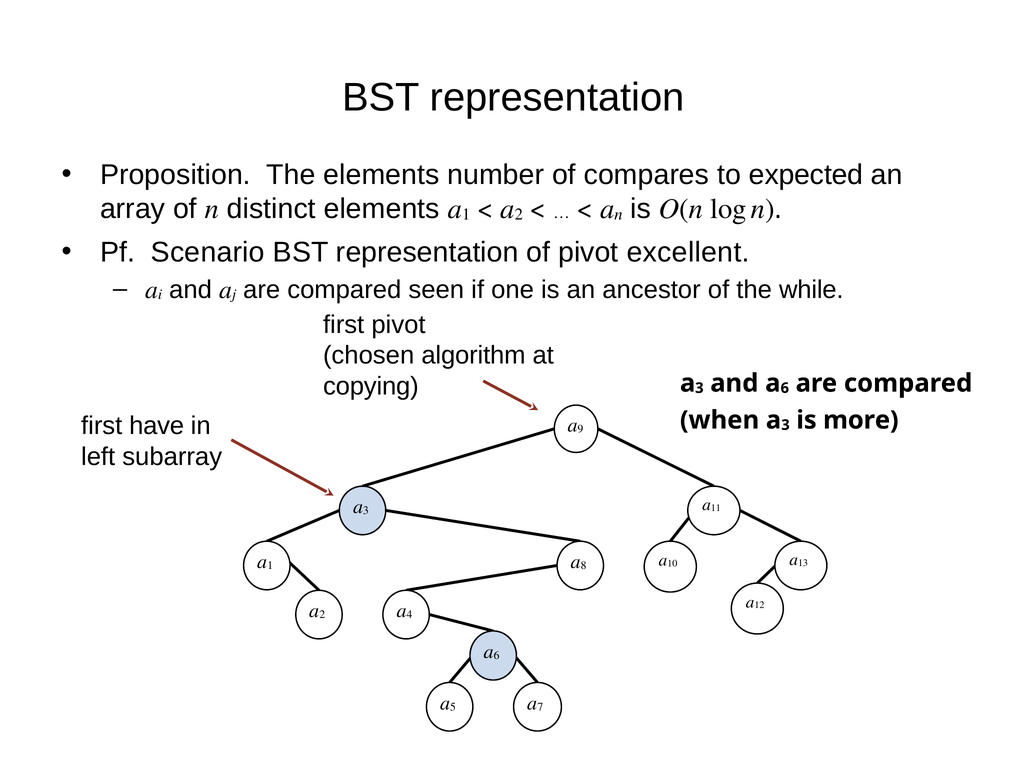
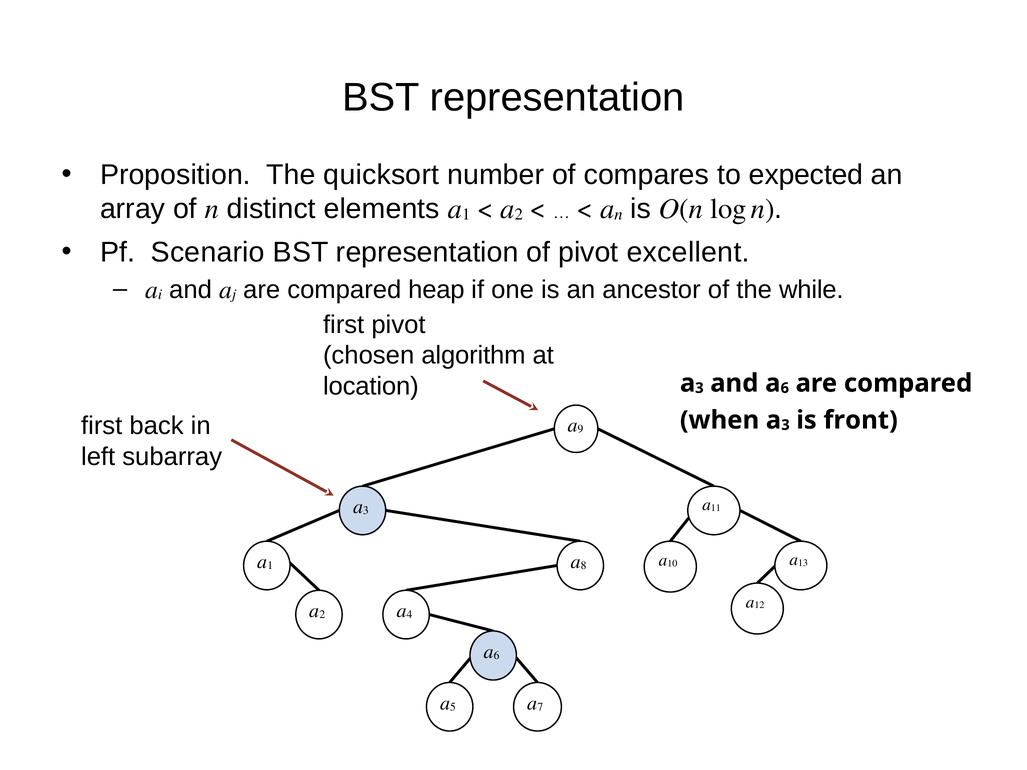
The elements: elements -> quicksort
seen: seen -> heap
copying: copying -> location
have: have -> back
more: more -> front
